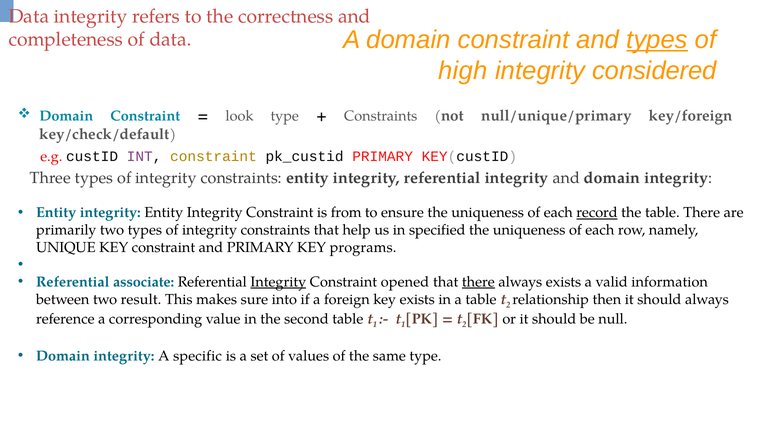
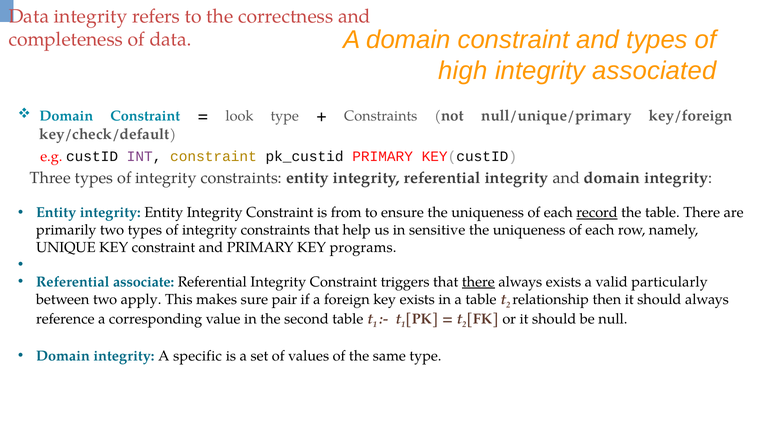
types at (657, 40) underline: present -> none
considered: considered -> associated
specified: specified -> sensitive
Integrity at (278, 282) underline: present -> none
opened: opened -> triggers
information: information -> particularly
result: result -> apply
into: into -> pair
